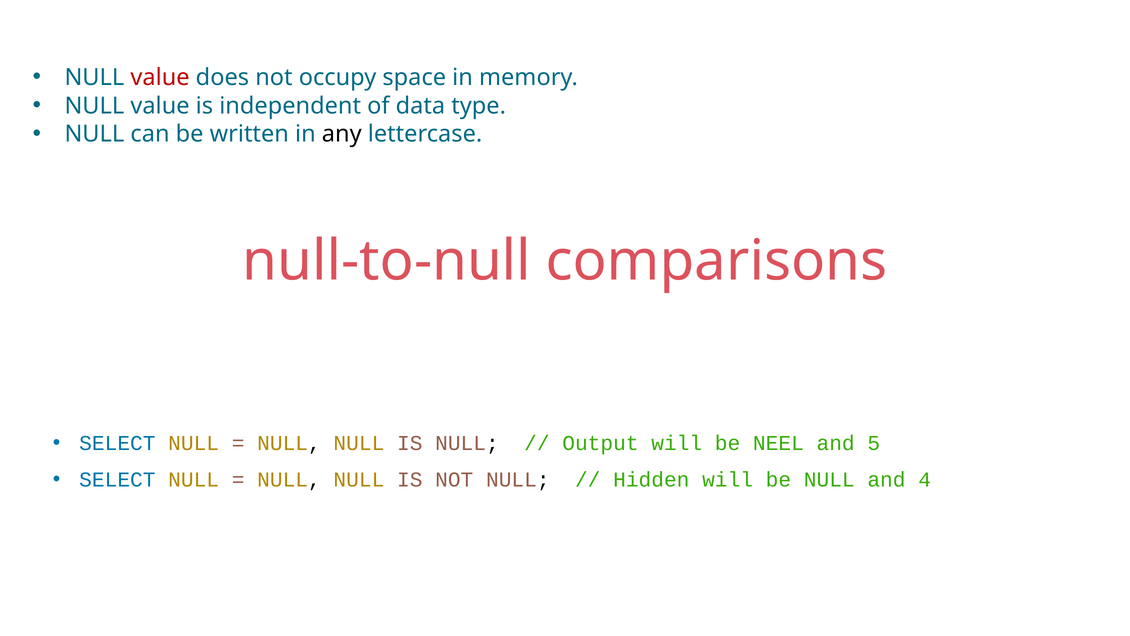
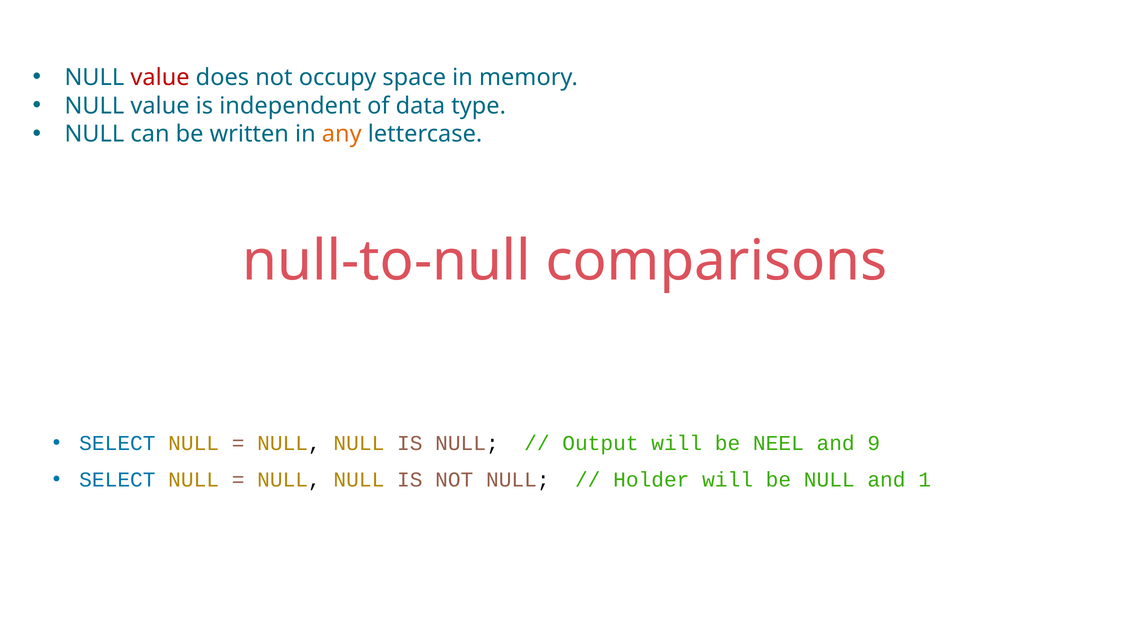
any colour: black -> orange
5: 5 -> 9
Hidden: Hidden -> Holder
4: 4 -> 1
